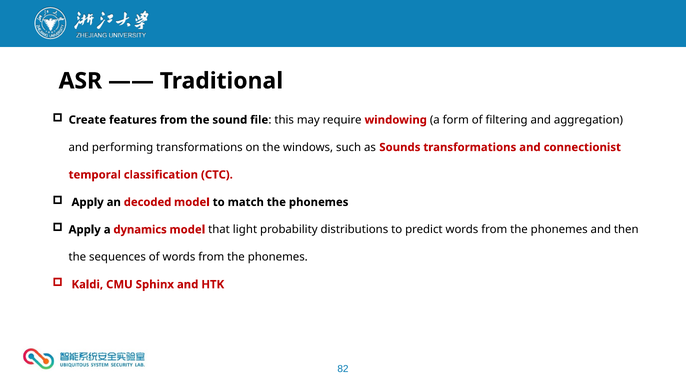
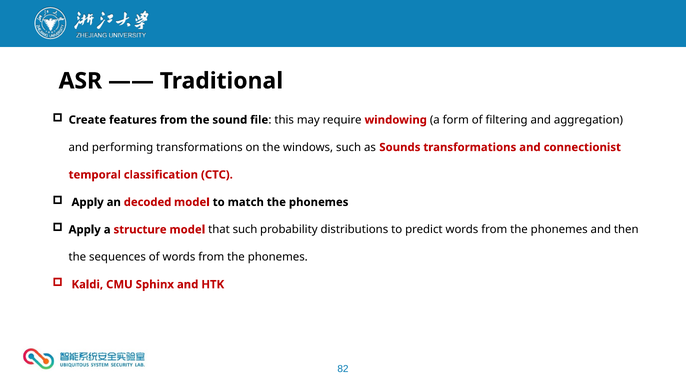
dynamics: dynamics -> structure
that light: light -> such
